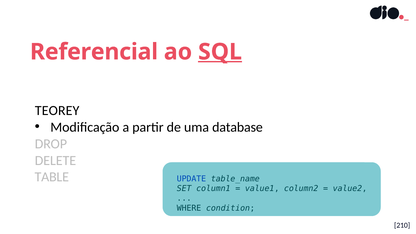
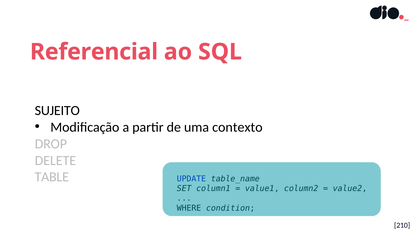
SQL underline: present -> none
TEOREY: TEOREY -> SUJEITO
database: database -> contexto
